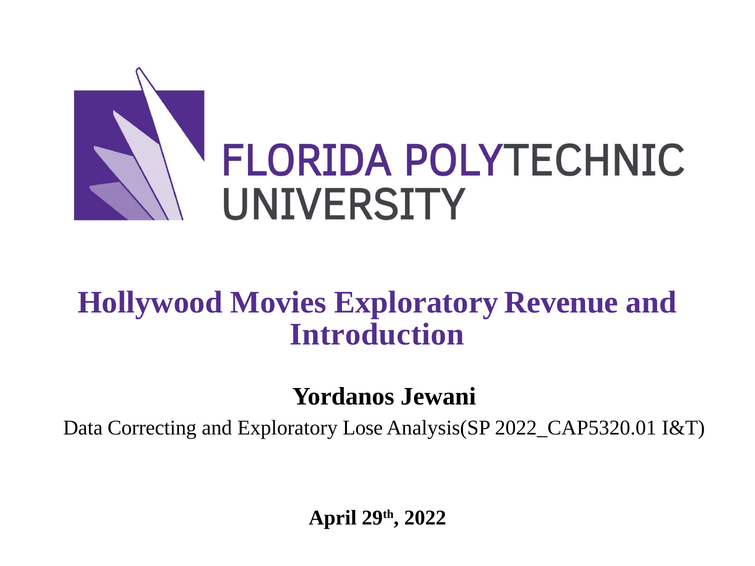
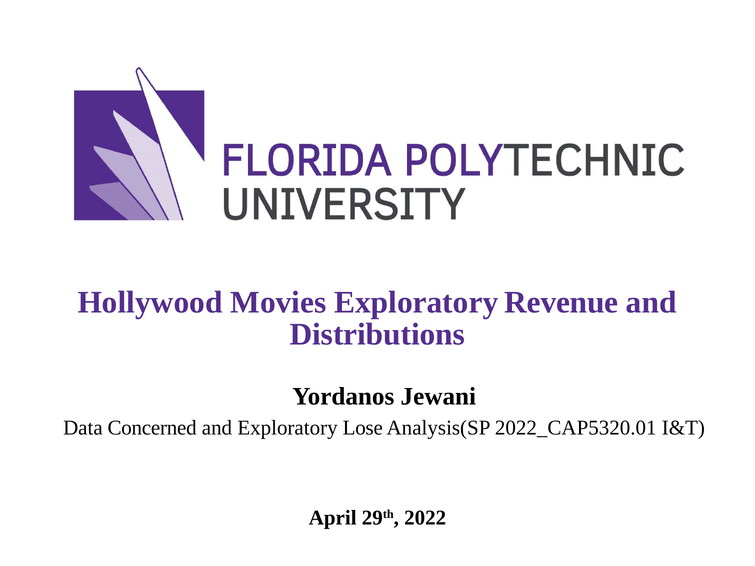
Introduction: Introduction -> Distributions
Correcting: Correcting -> Concerned
